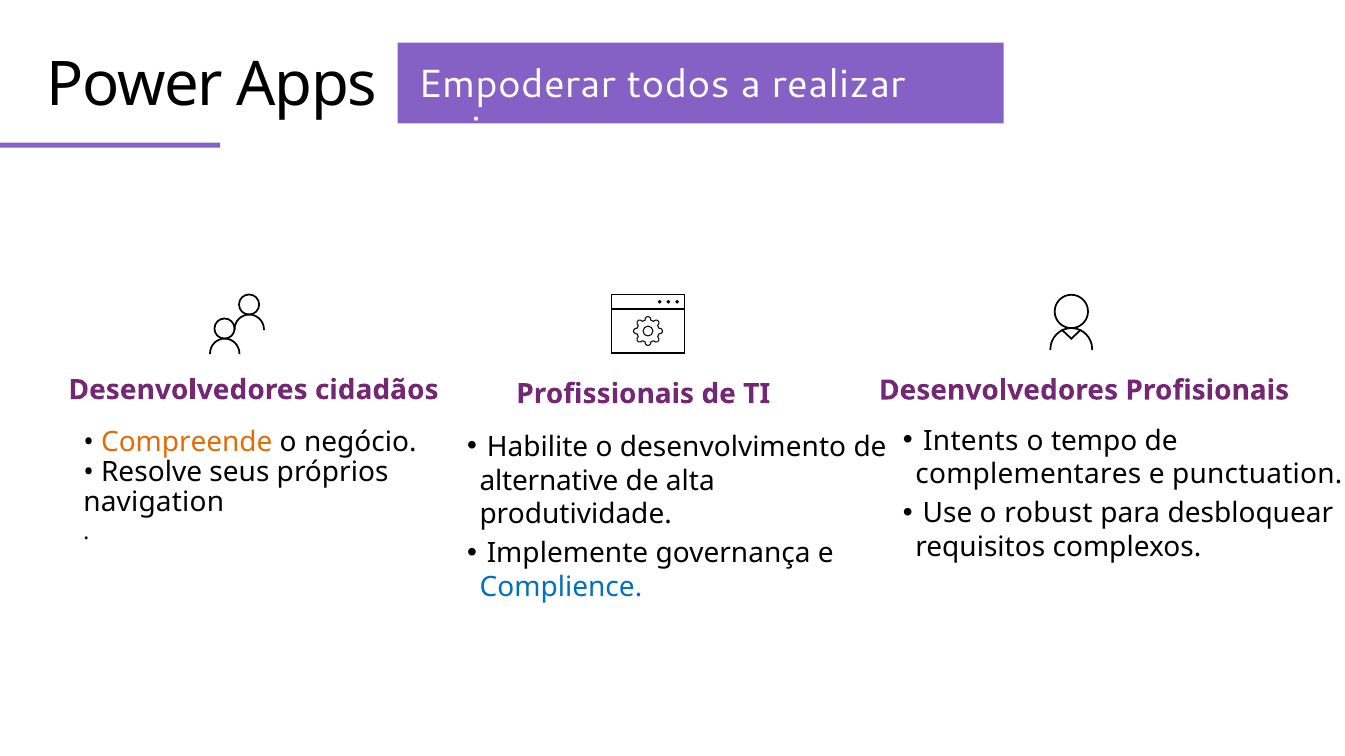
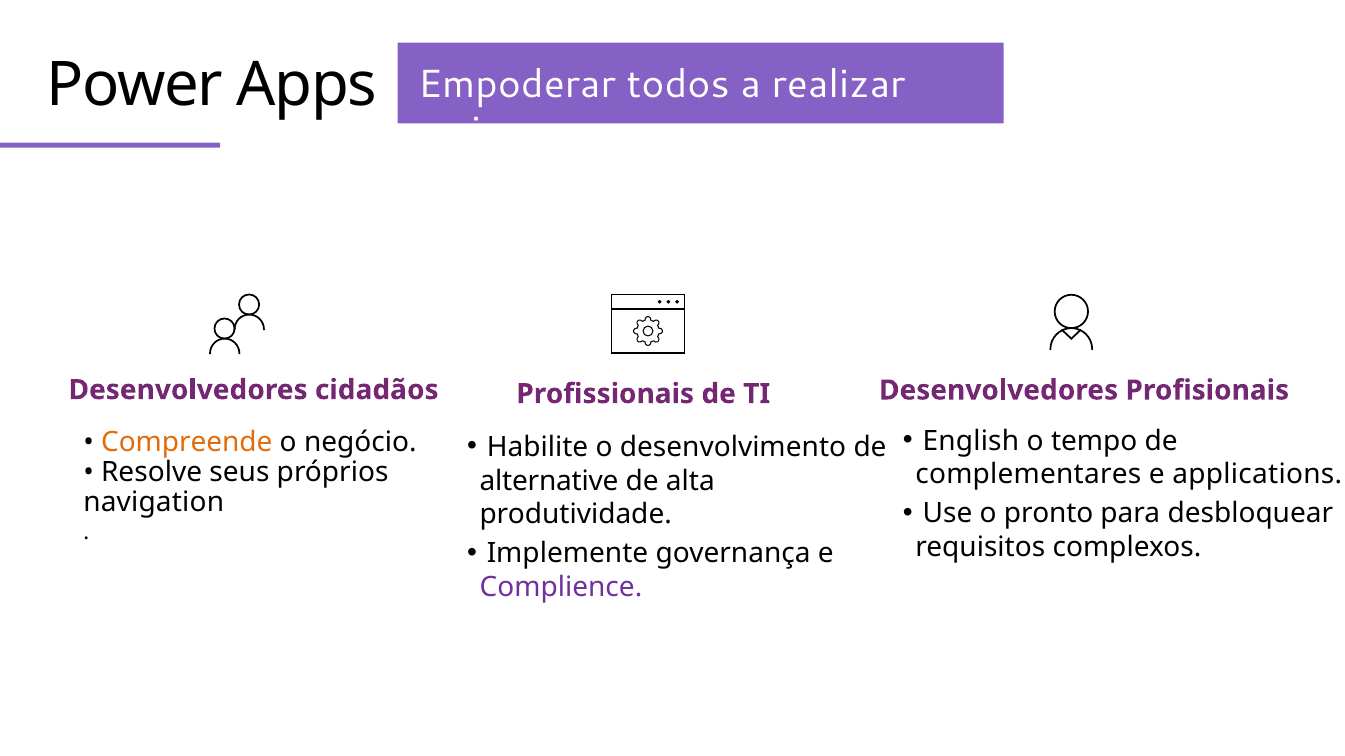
Intents: Intents -> English
punctuation: punctuation -> applications
robust: robust -> pronto
Complience colour: blue -> purple
